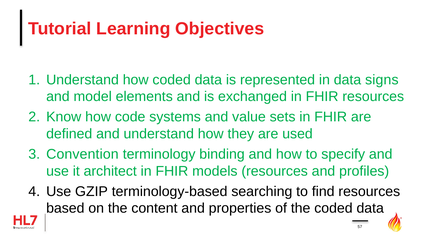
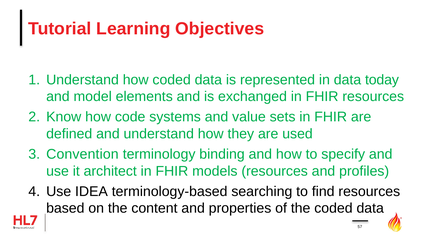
signs: signs -> today
GZIP: GZIP -> IDEA
